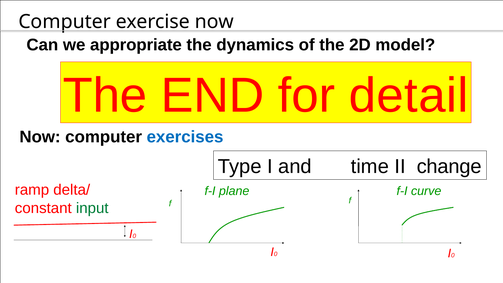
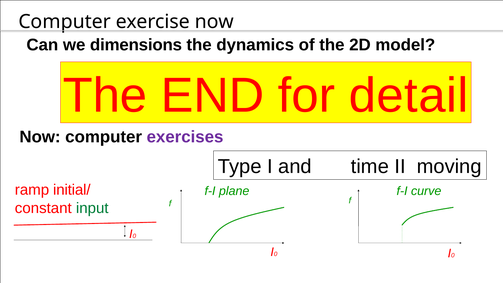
appropriate: appropriate -> dimensions
exercises colour: blue -> purple
change: change -> moving
delta/: delta/ -> initial/
